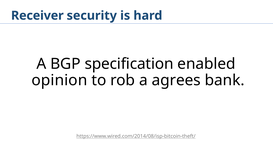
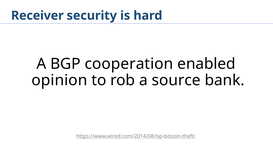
specification: specification -> cooperation
agrees: agrees -> source
